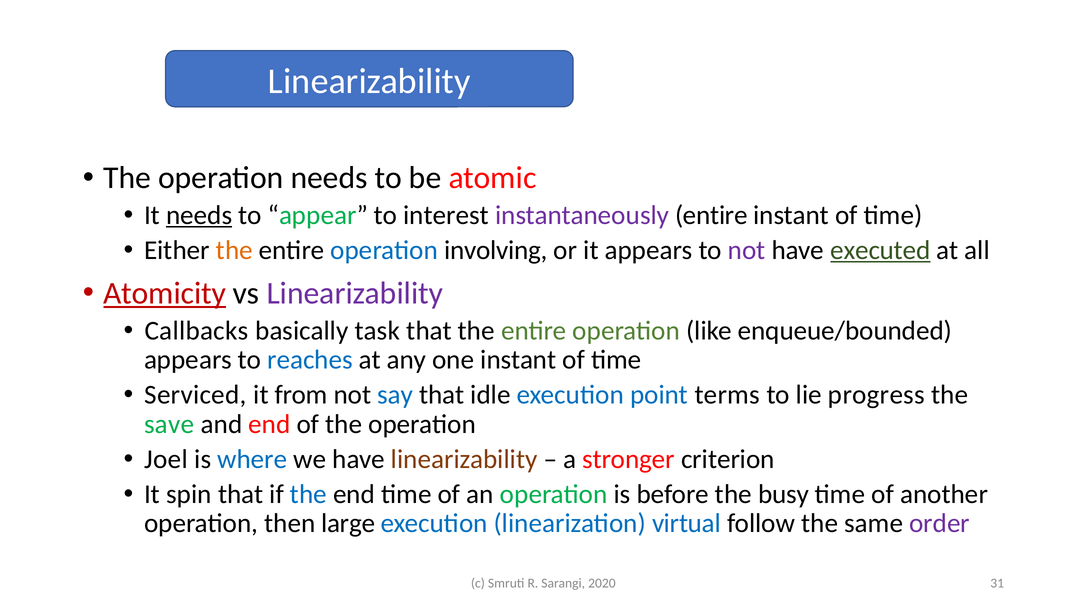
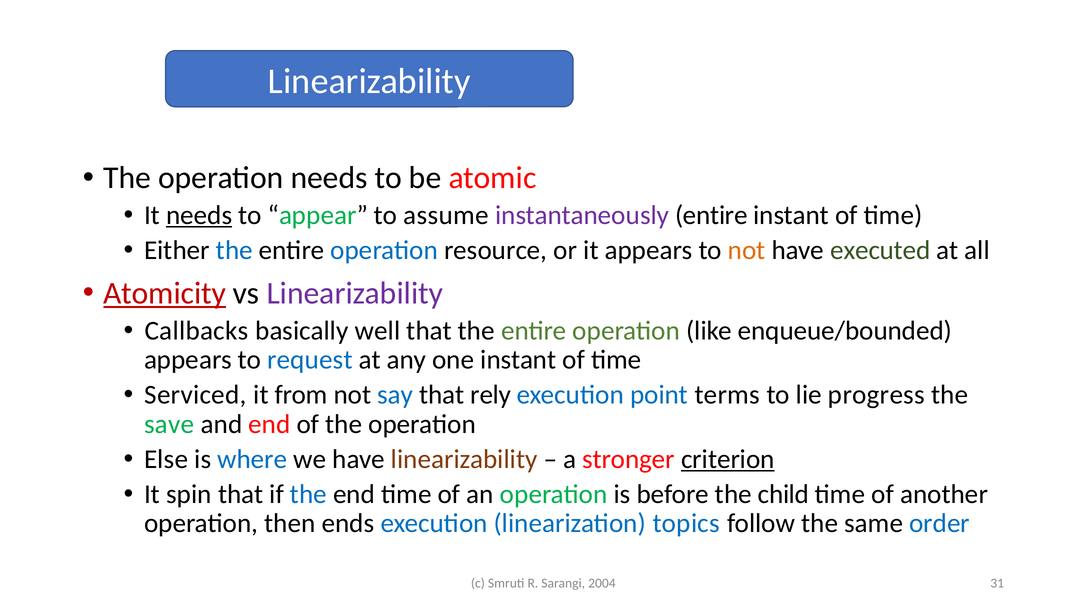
interest: interest -> assume
the at (234, 250) colour: orange -> blue
involving: involving -> resource
not at (747, 250) colour: purple -> orange
executed underline: present -> none
task: task -> well
reaches: reaches -> request
idle: idle -> rely
Joel: Joel -> Else
criterion underline: none -> present
busy: busy -> child
large: large -> ends
virtual: virtual -> topics
order colour: purple -> blue
2020: 2020 -> 2004
